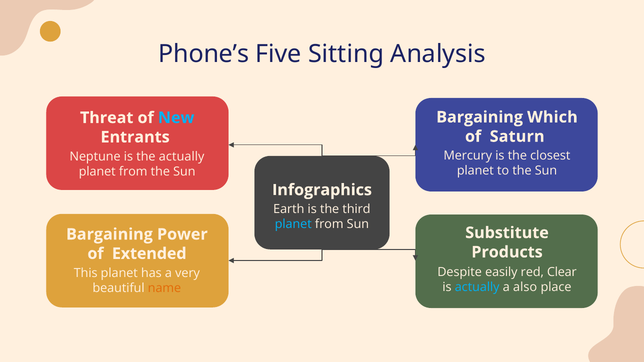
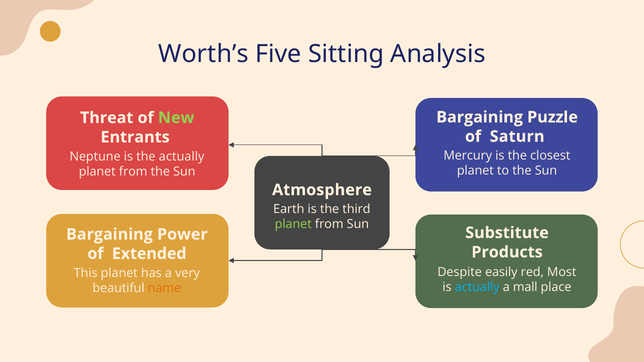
Phone’s: Phone’s -> Worth’s
Which: Which -> Puzzle
New colour: light blue -> light green
Infographics: Infographics -> Atmosphere
planet at (293, 224) colour: light blue -> light green
Clear: Clear -> Most
also: also -> mall
